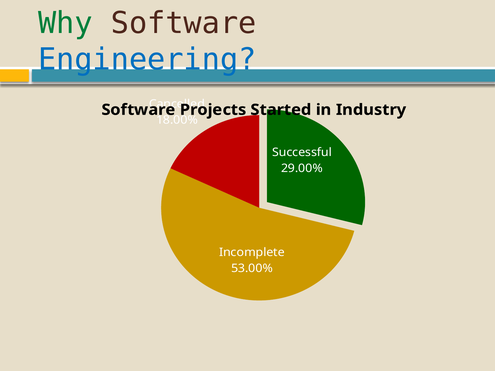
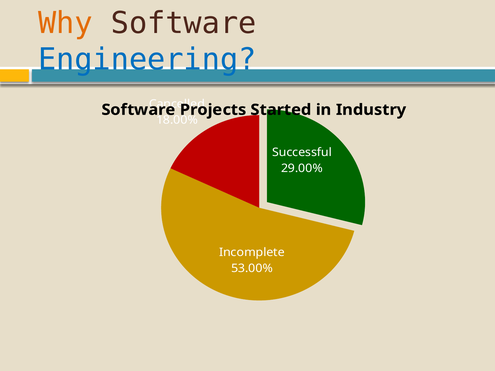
Why colour: green -> orange
